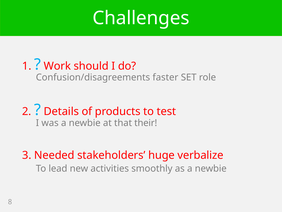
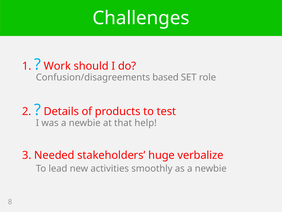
faster: faster -> based
their: their -> help
